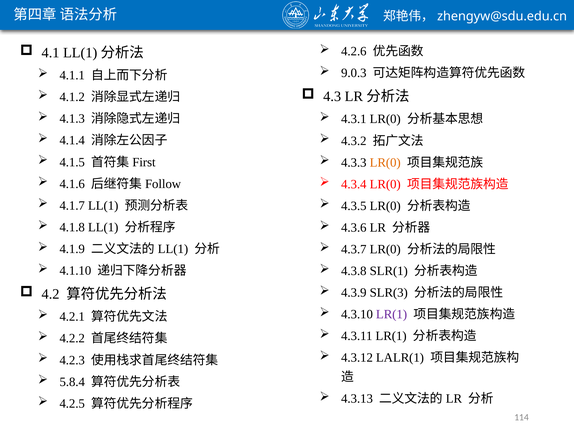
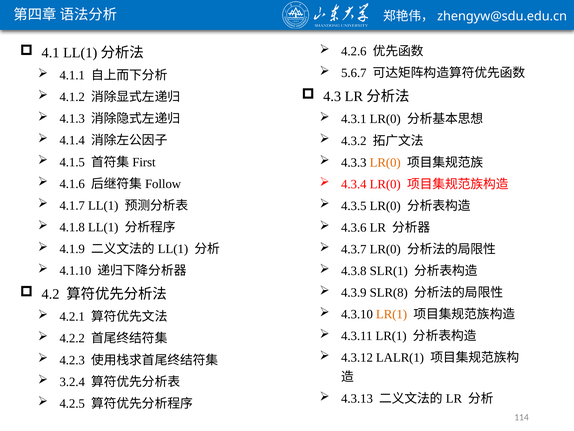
9.0.3: 9.0.3 -> 5.6.7
SLR(3: SLR(3 -> SLR(8
LR(1 at (392, 314) colour: purple -> orange
5.8.4: 5.8.4 -> 3.2.4
